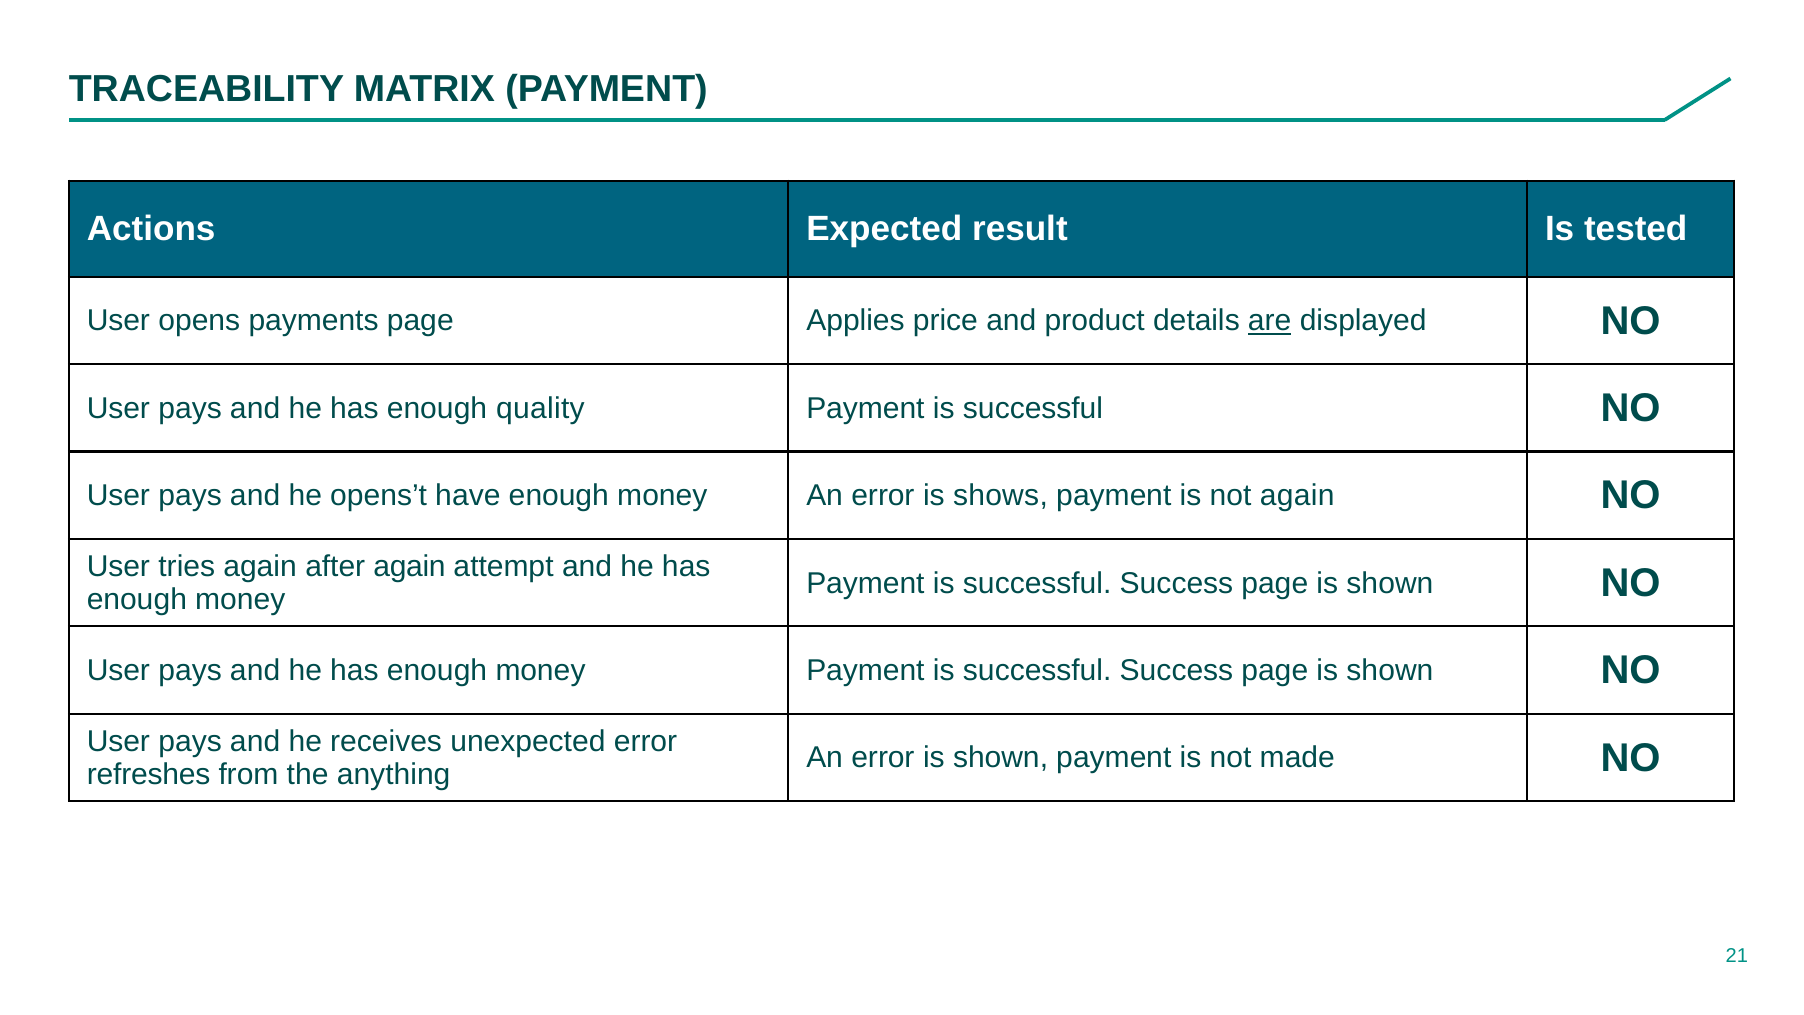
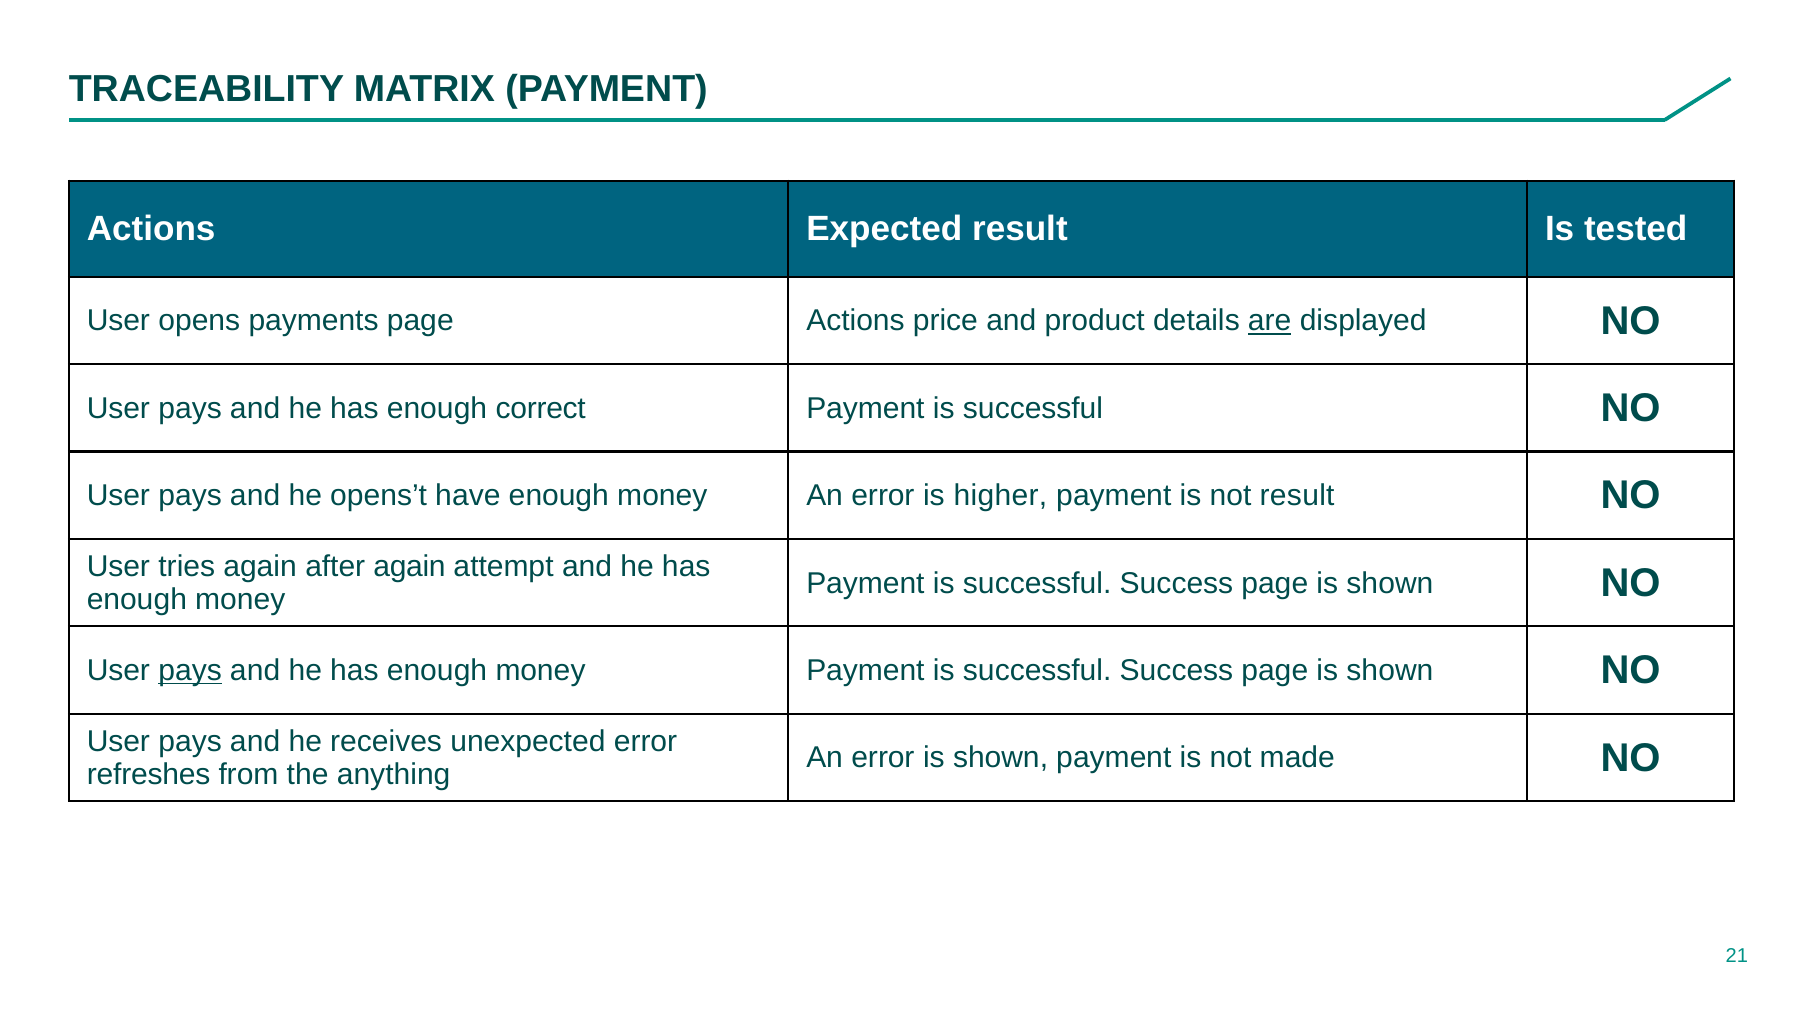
page Applies: Applies -> Actions
quality: quality -> correct
shows: shows -> higher
not again: again -> result
pays at (190, 670) underline: none -> present
